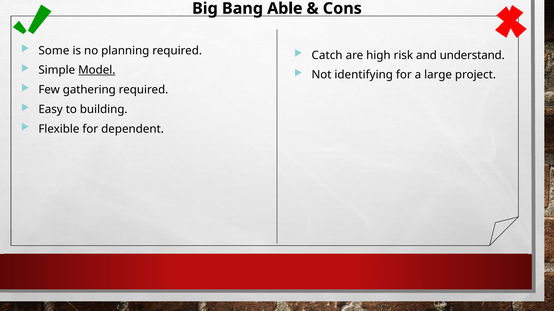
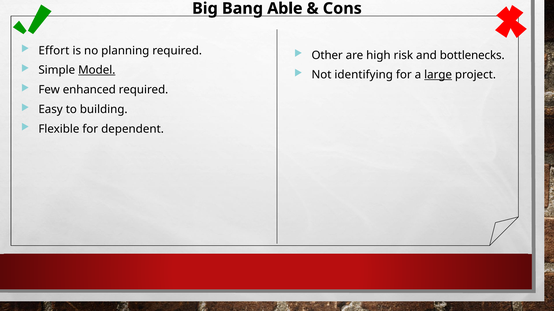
Some: Some -> Effort
Catch: Catch -> Other
understand: understand -> bottlenecks
large underline: none -> present
gathering: gathering -> enhanced
